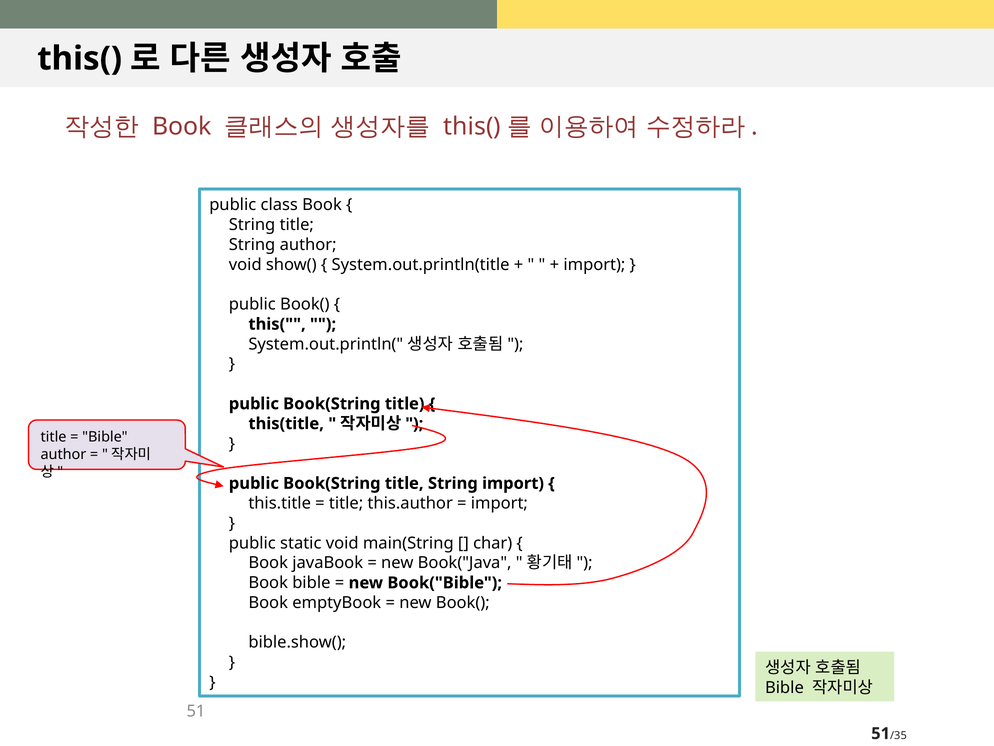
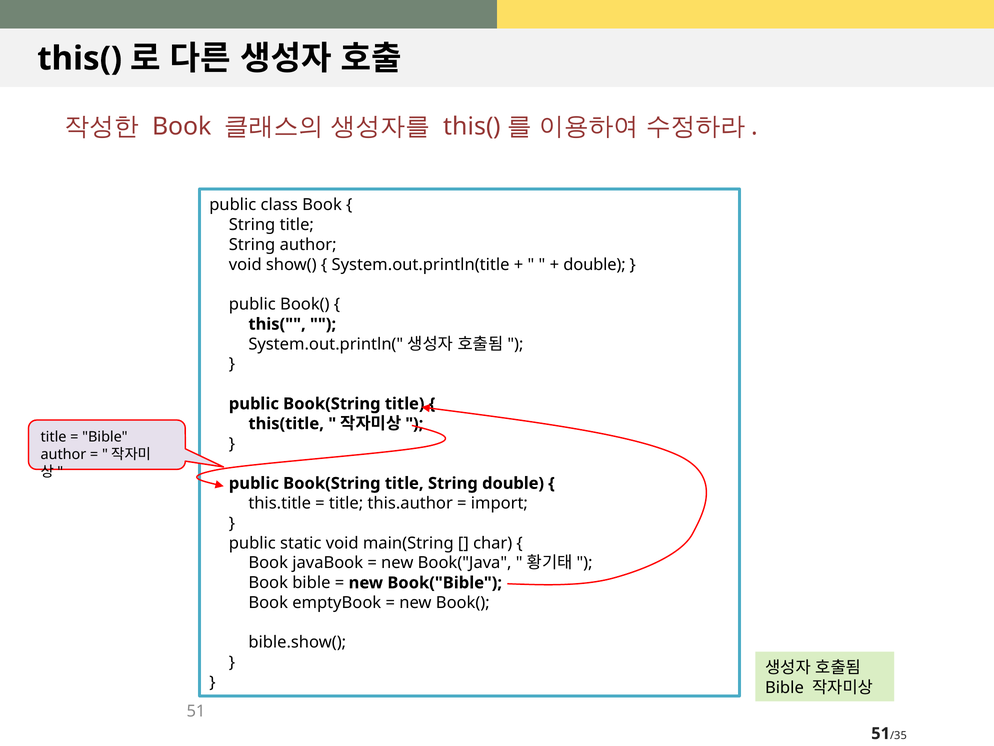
import at (594, 264): import -> double
String import: import -> double
